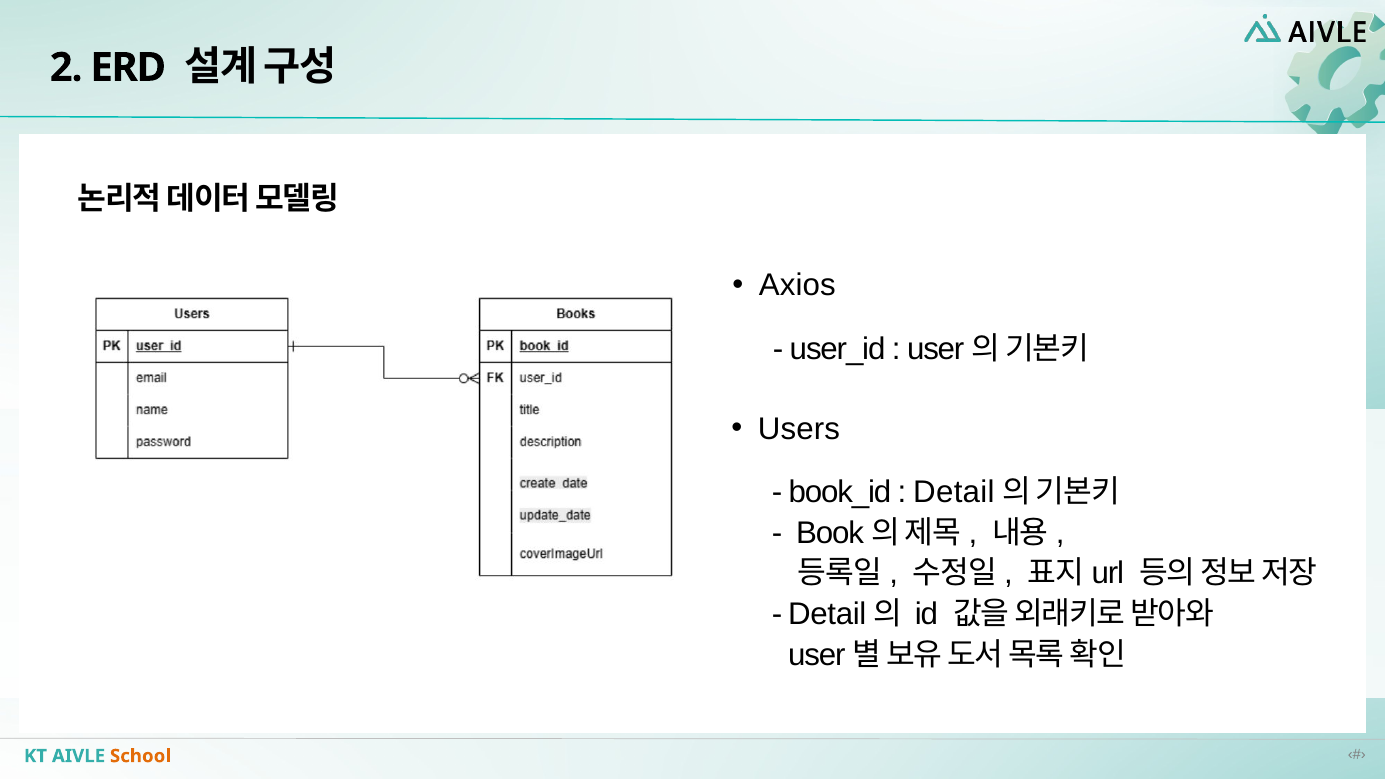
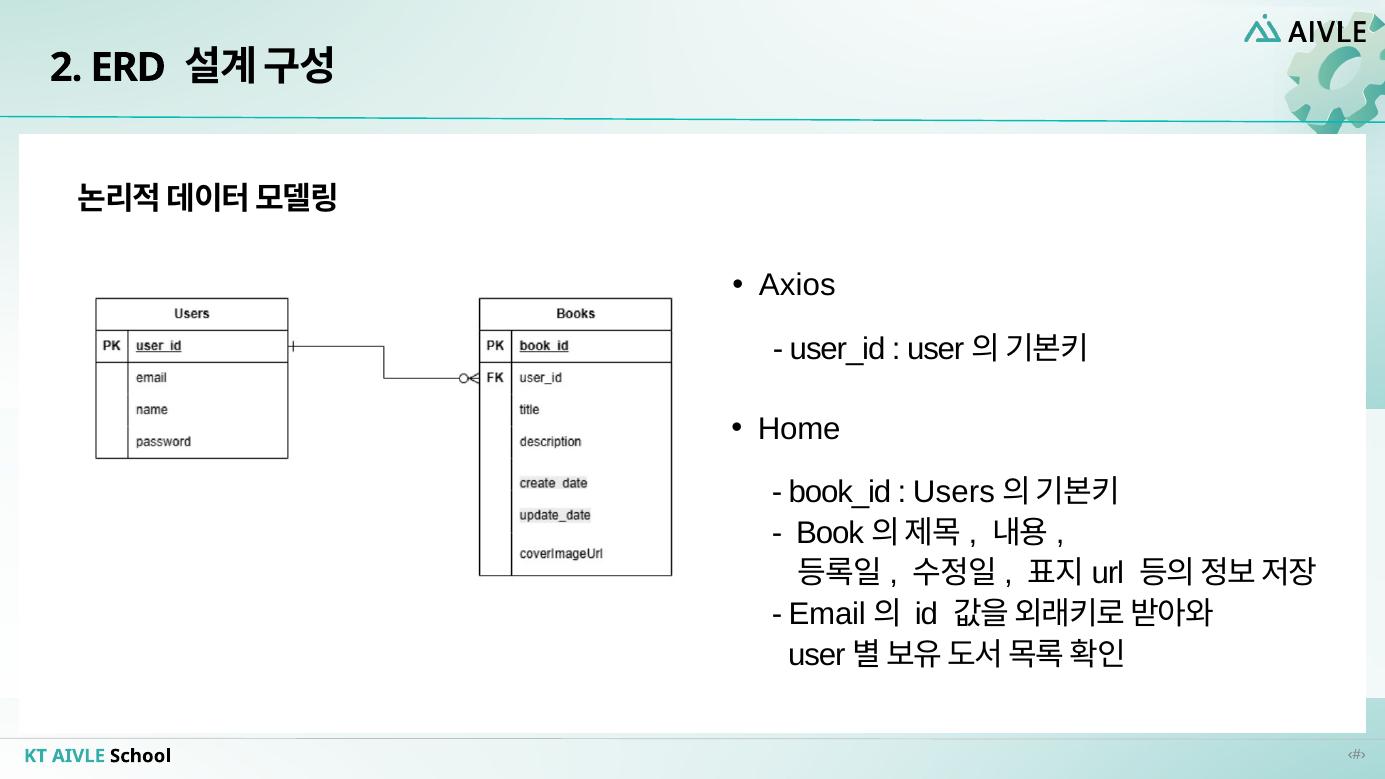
Users: Users -> Home
Detail at (954, 493): Detail -> Users
Detail at (827, 614): Detail -> Email
School colour: orange -> black
